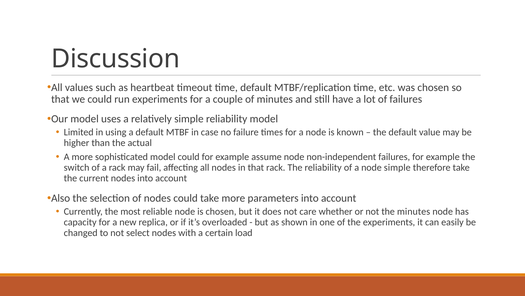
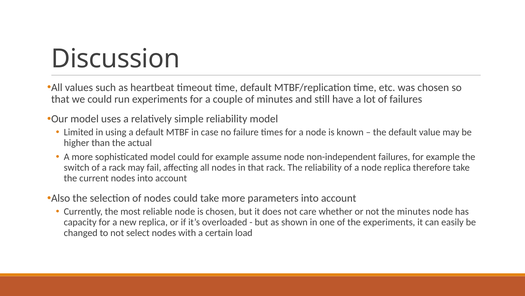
node simple: simple -> replica
